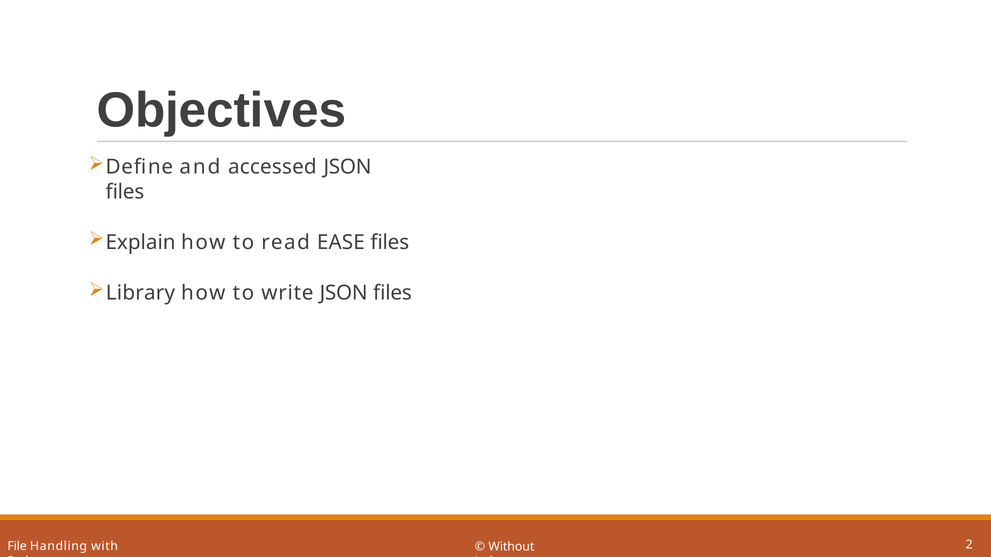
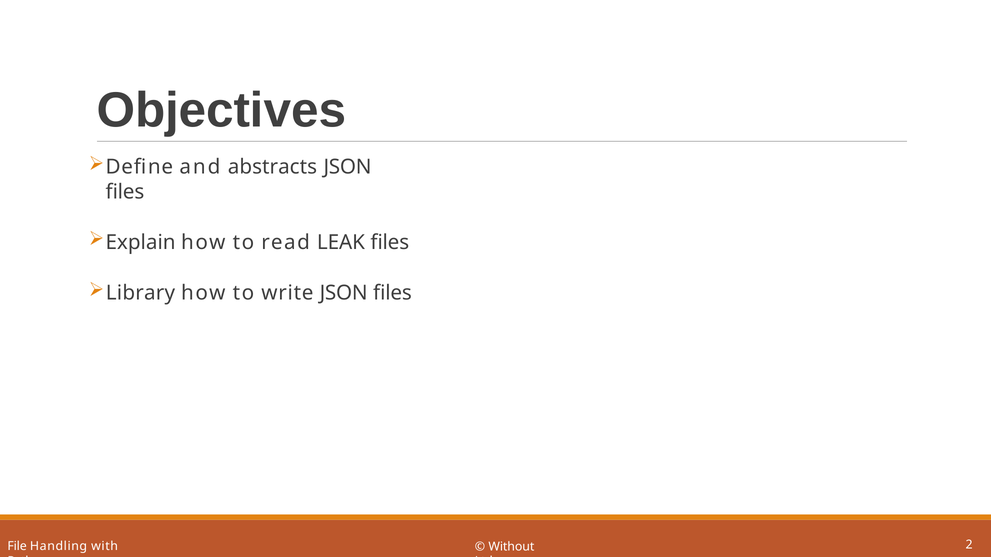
accessed: accessed -> abstracts
EASE: EASE -> LEAK
